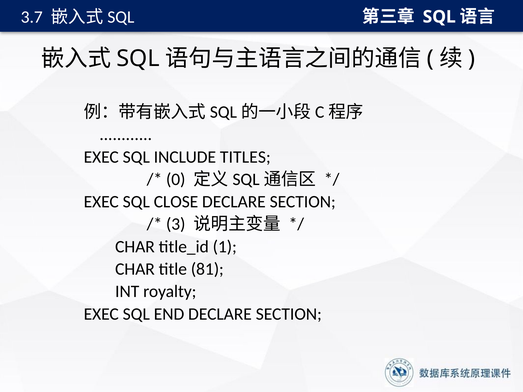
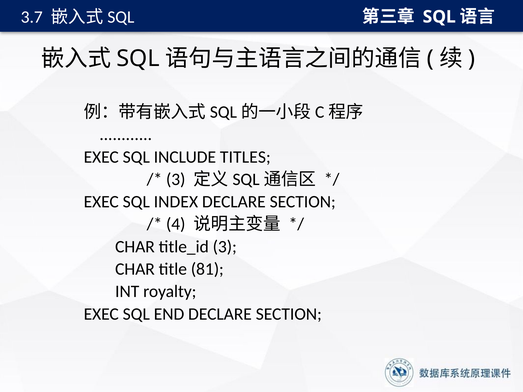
0 at (176, 179): 0 -> 3
CLOSE: CLOSE -> INDEX
3: 3 -> 4
title_id 1: 1 -> 3
